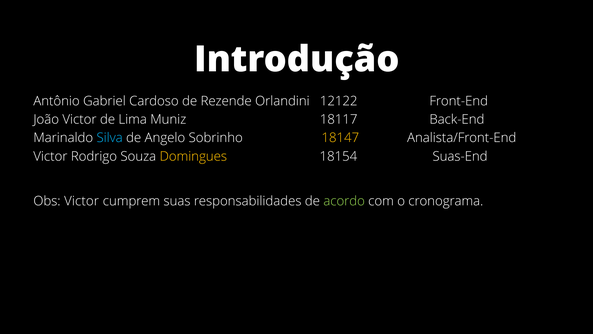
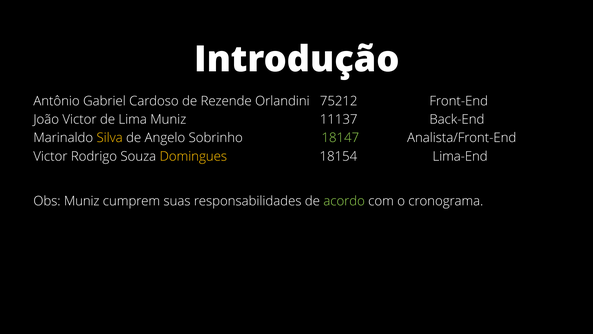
12122: 12122 -> 75212
18117: 18117 -> 11137
Silva colour: light blue -> yellow
18147 colour: yellow -> light green
Suas-End: Suas-End -> Lima-End
Obs Victor: Victor -> Muniz
